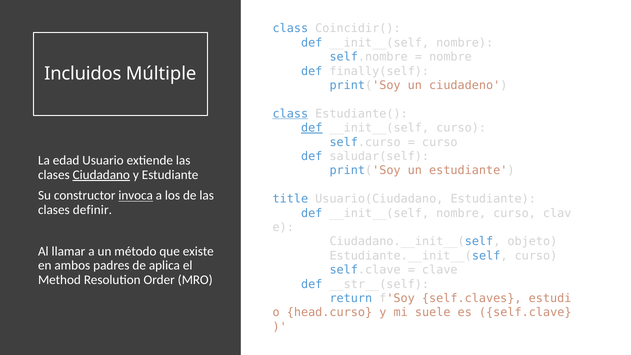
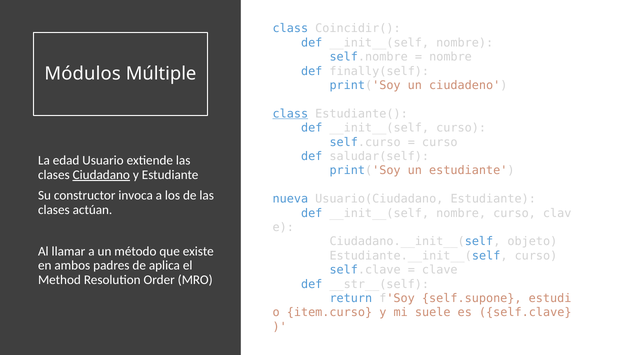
Incluidos: Incluidos -> Módulos
def at (312, 128) underline: present -> none
invoca underline: present -> none
title: title -> nueva
definir: definir -> actúan
self.claves: self.claves -> self.supone
head.curso: head.curso -> item.curso
